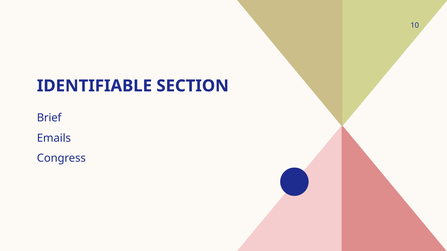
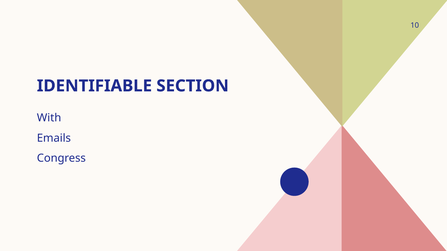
Brief: Brief -> With
